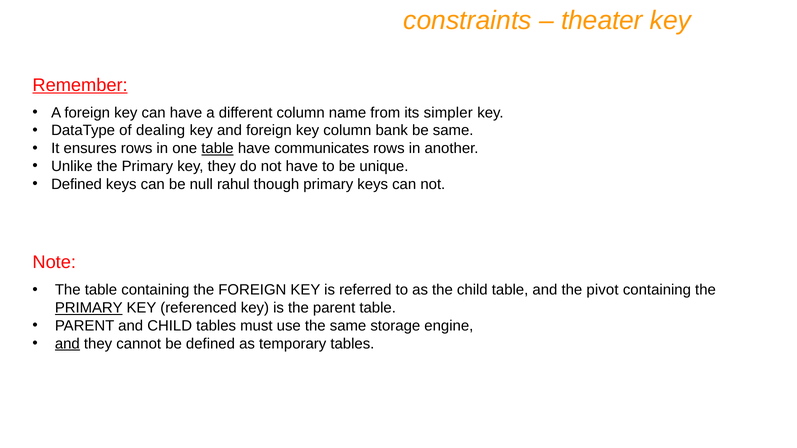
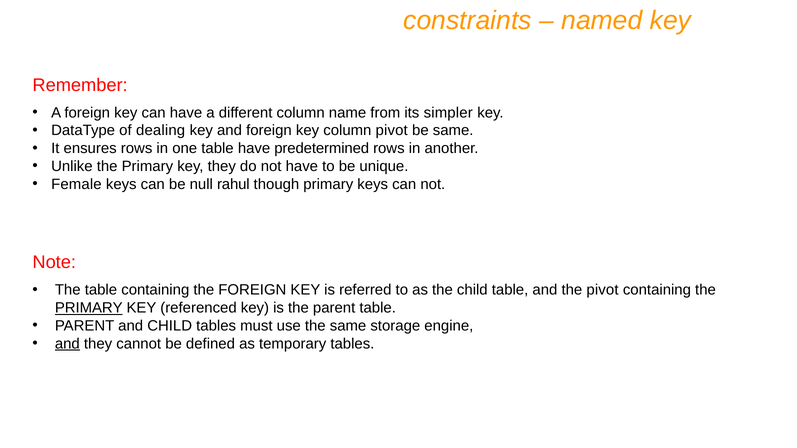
theater: theater -> named
Remember underline: present -> none
column bank: bank -> pivot
table at (218, 149) underline: present -> none
communicates: communicates -> predetermined
Defined at (77, 184): Defined -> Female
